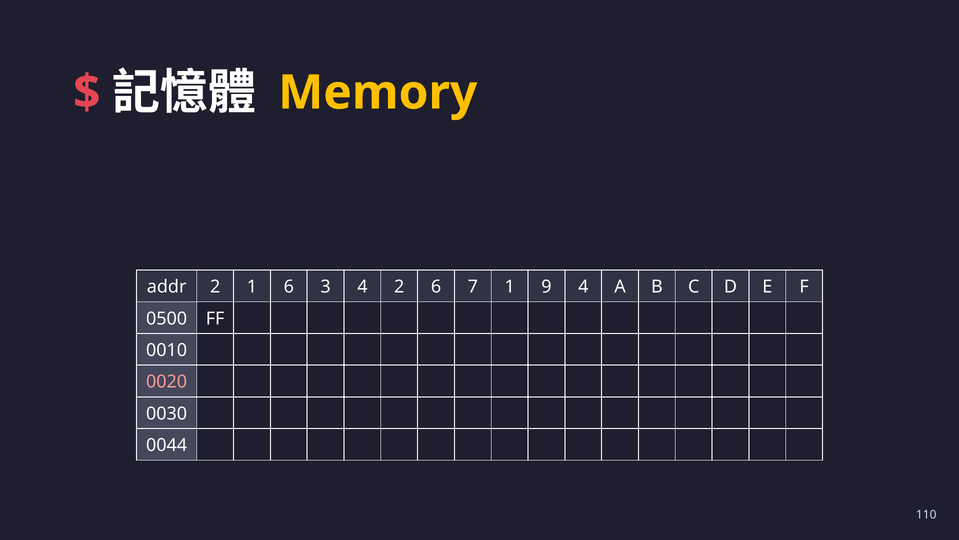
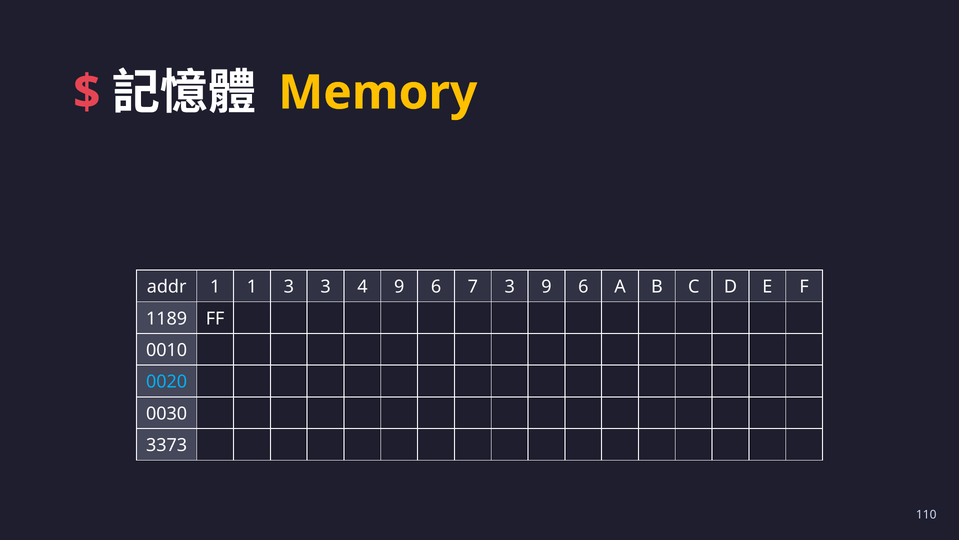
addr 2: 2 -> 1
1 6: 6 -> 3
4 2: 2 -> 9
7 1: 1 -> 3
4 at (583, 287): 4 -> 6
0500: 0500 -> 1189
0020 colour: pink -> light blue
0044: 0044 -> 3373
